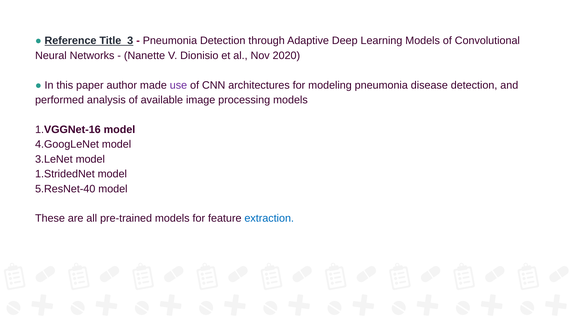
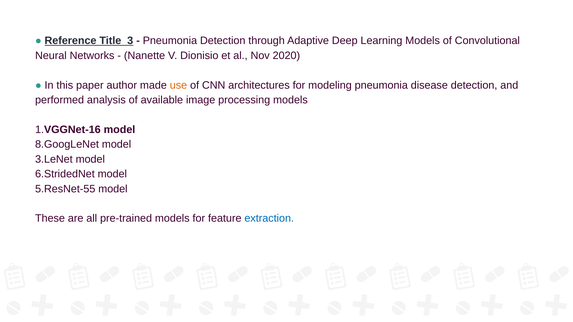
use colour: purple -> orange
4.GoogLeNet: 4.GoogLeNet -> 8.GoogLeNet
1.StridedNet: 1.StridedNet -> 6.StridedNet
5.ResNet-40: 5.ResNet-40 -> 5.ResNet-55
